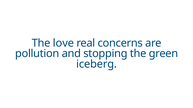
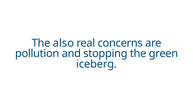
love: love -> also
